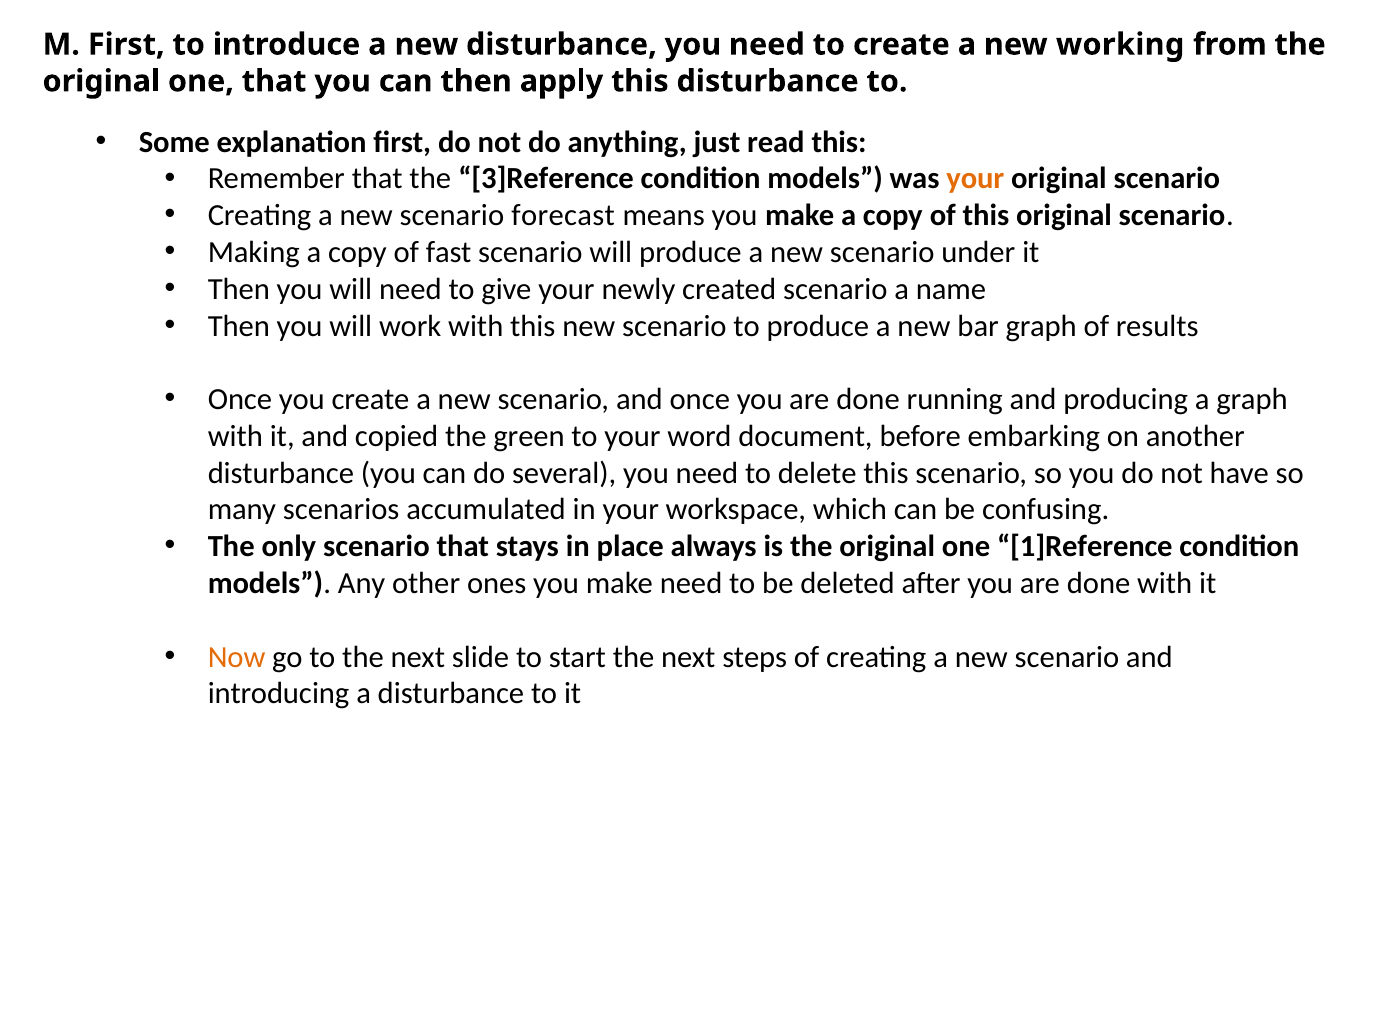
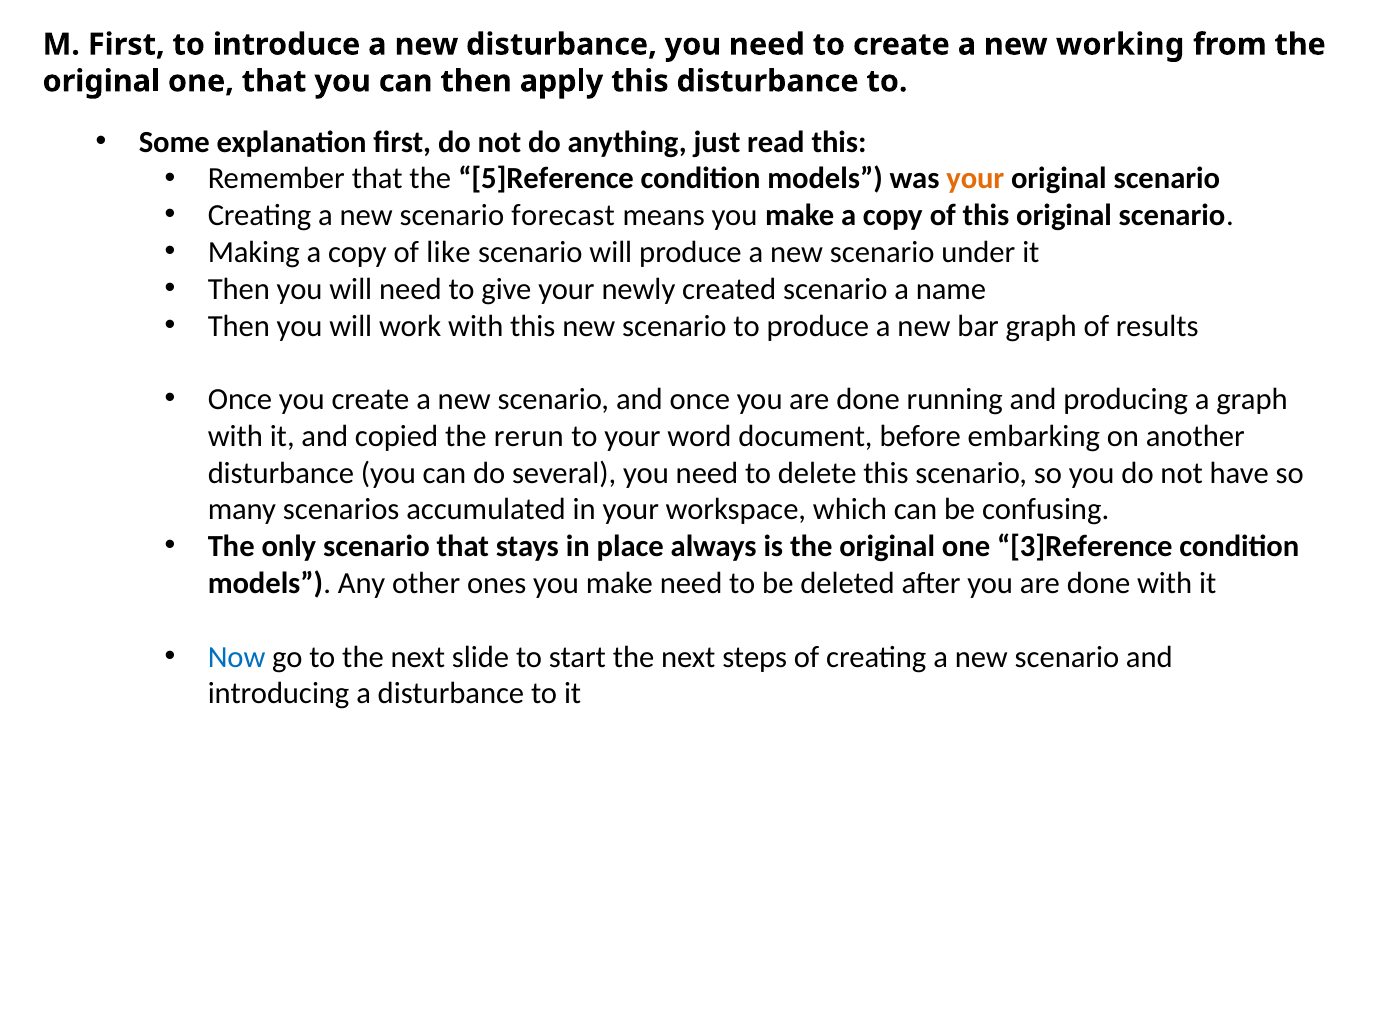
3]Reference: 3]Reference -> 5]Reference
fast: fast -> like
green: green -> rerun
1]Reference: 1]Reference -> 3]Reference
Now colour: orange -> blue
